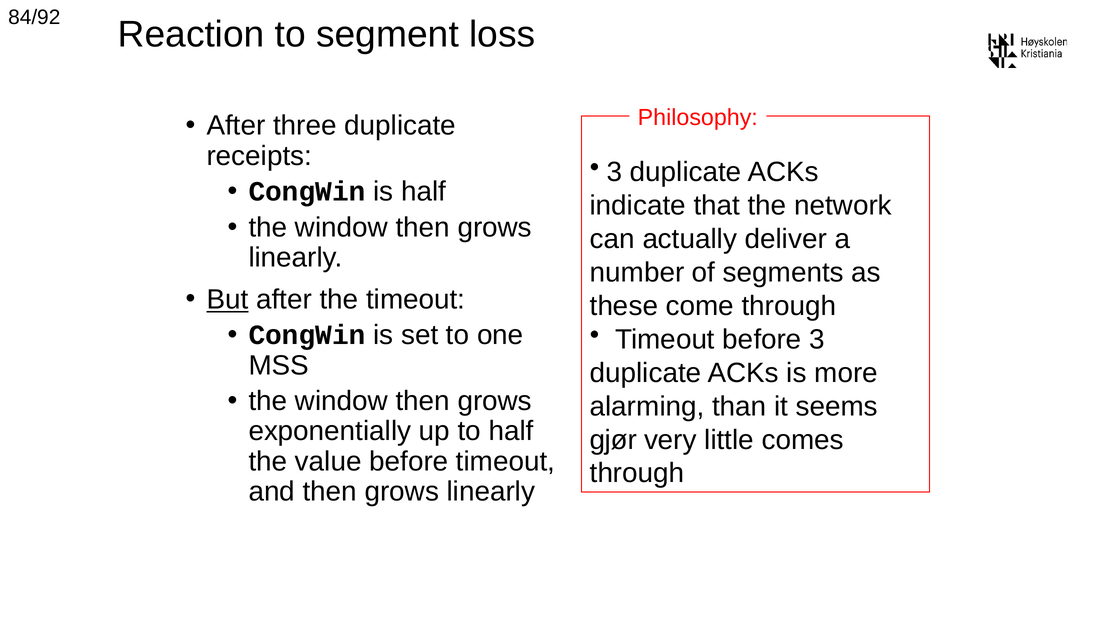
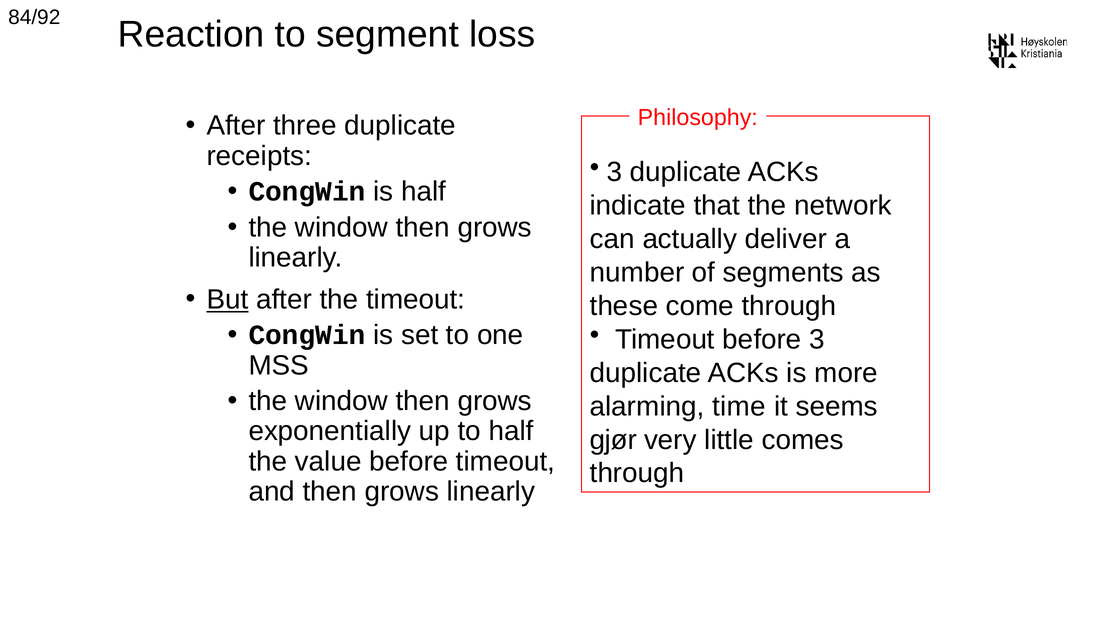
than: than -> time
